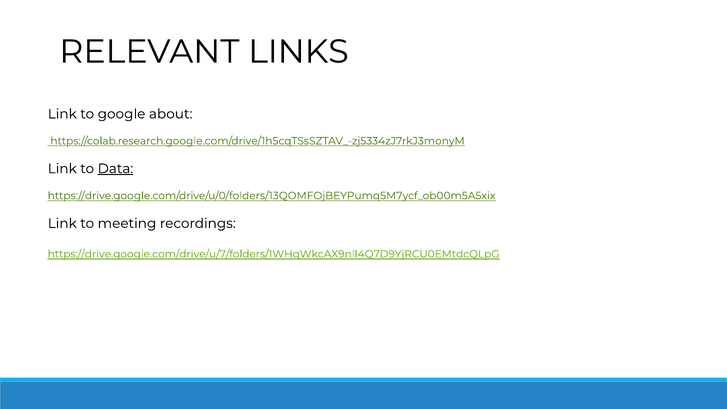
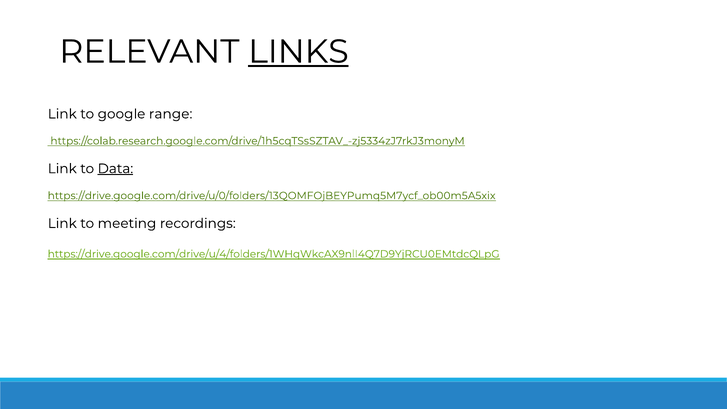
LINKS underline: none -> present
about: about -> range
https://drive.google.com/drive/u/7/folders/1WHqWkcAX9nlI4Q7D9YjRCU0EMtdcQLpG: https://drive.google.com/drive/u/7/folders/1WHqWkcAX9nlI4Q7D9YjRCU0EMtdcQLpG -> https://drive.google.com/drive/u/4/folders/1WHqWkcAX9nlI4Q7D9YjRCU0EMtdcQLpG
